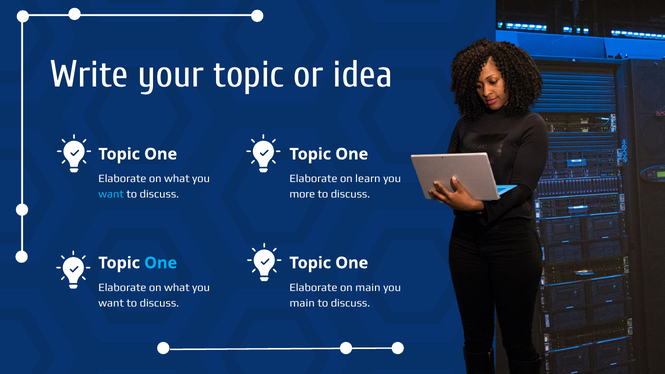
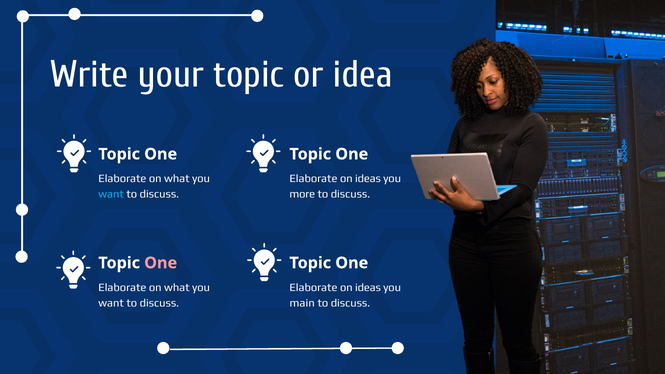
learn at (368, 179): learn -> ideas
One at (161, 263) colour: light blue -> pink
main at (368, 288): main -> ideas
